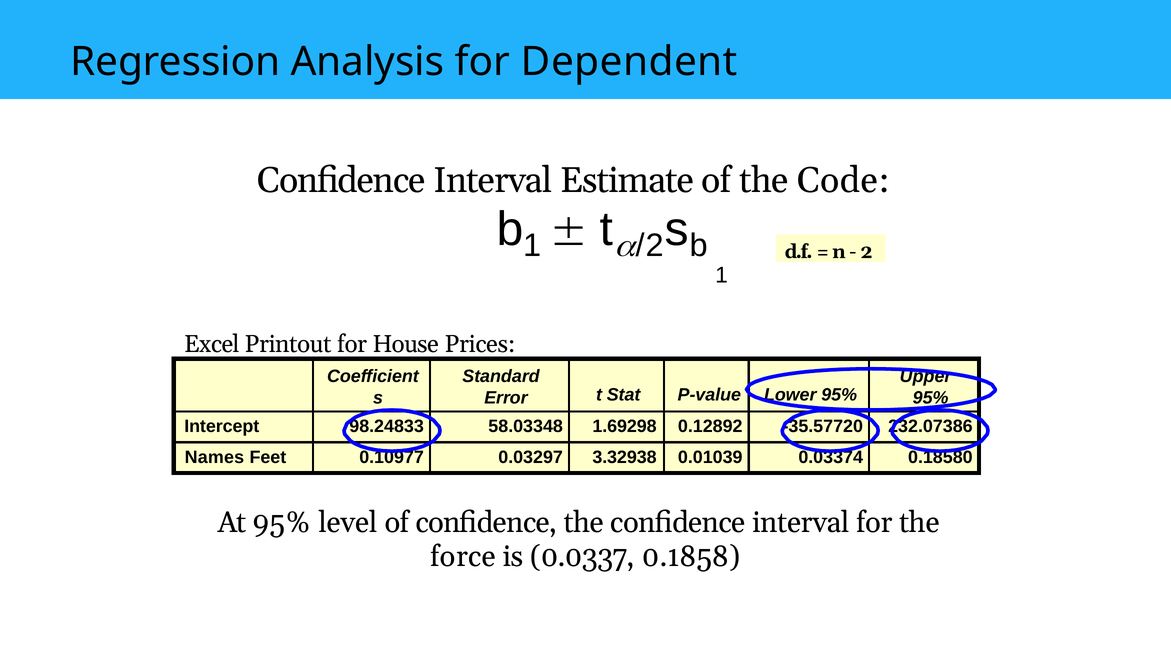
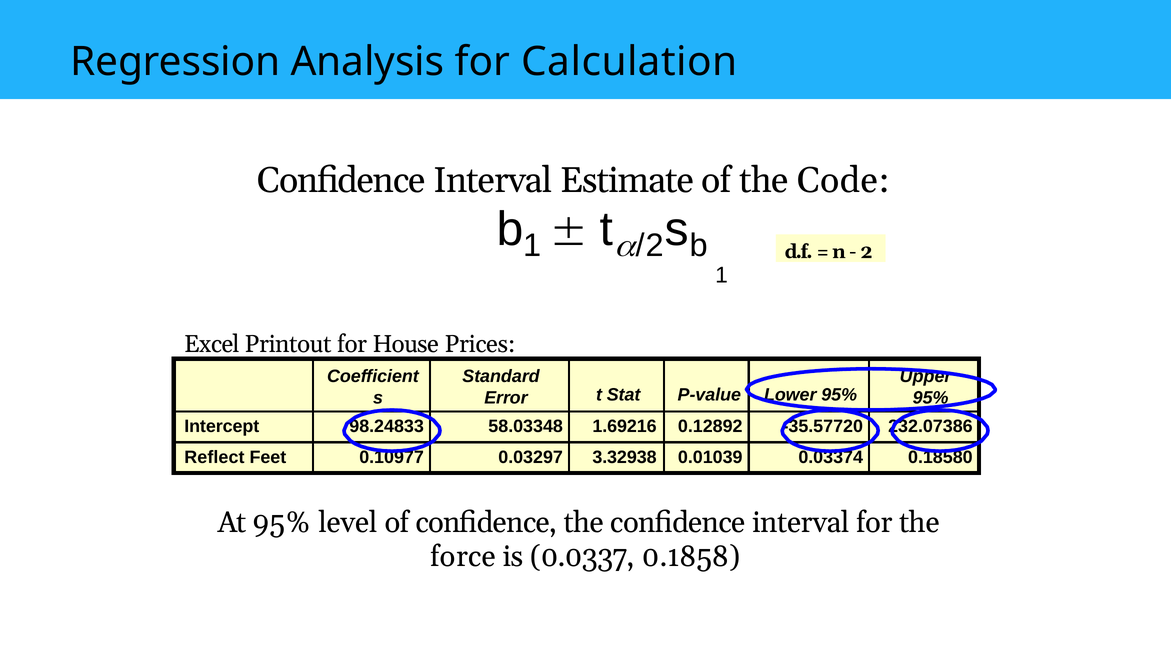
Dependent: Dependent -> Calculation
1.69298: 1.69298 -> 1.69216
Names: Names -> Reflect
